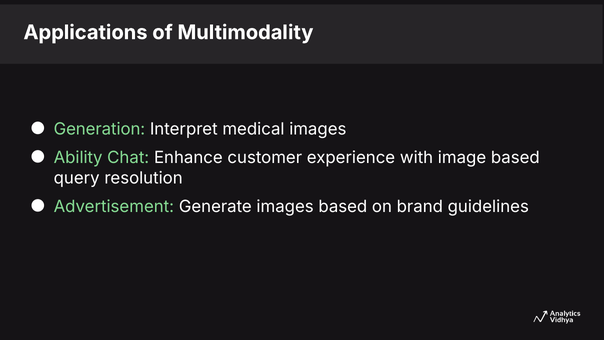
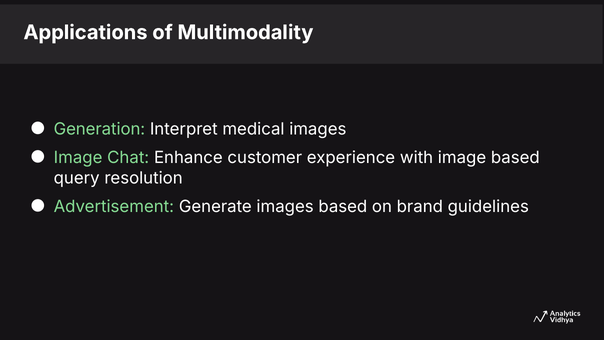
Ability at (78, 158): Ability -> Image
